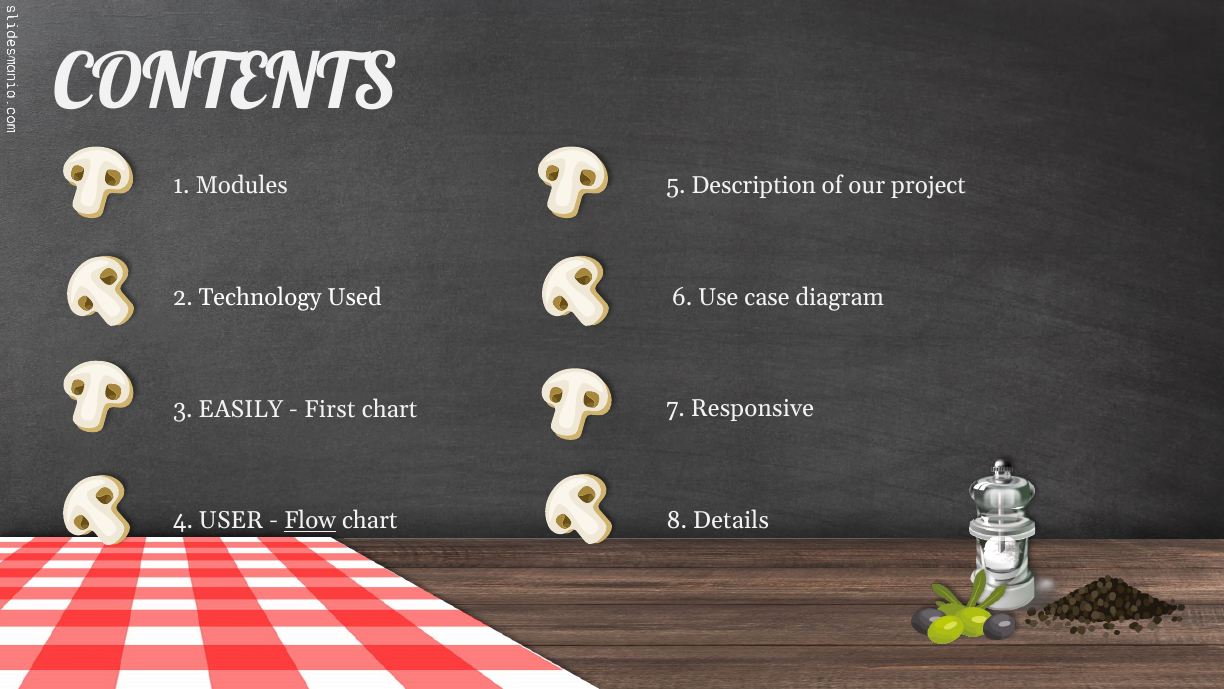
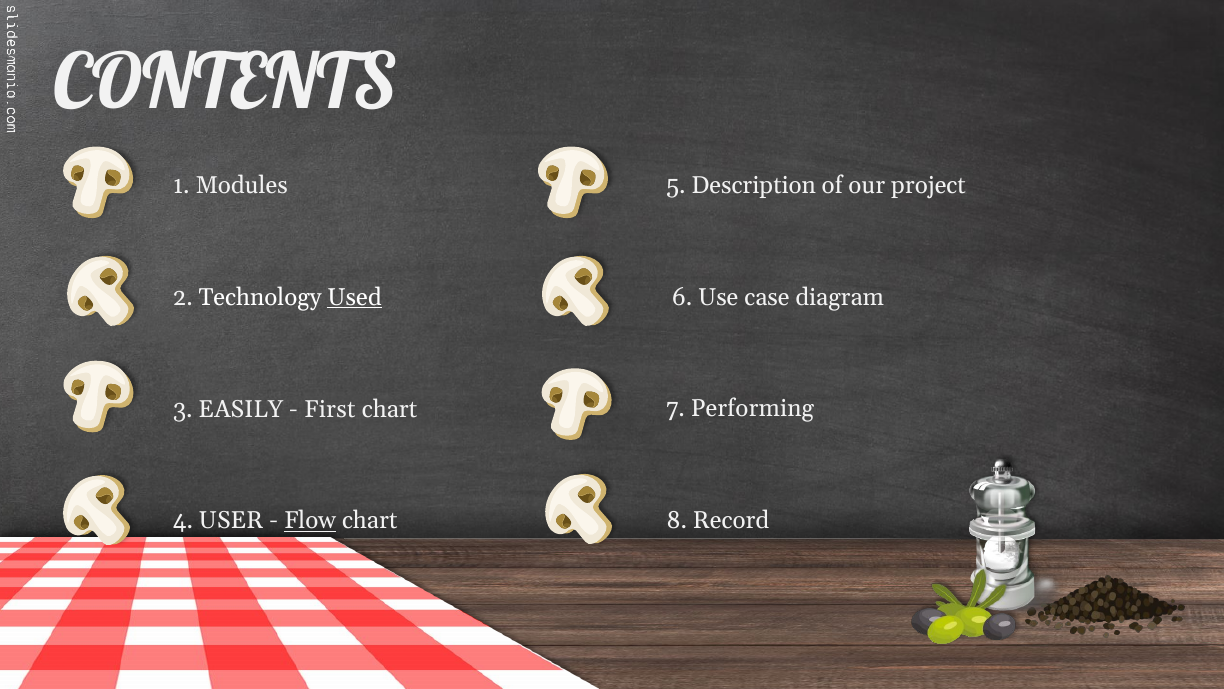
Used underline: none -> present
Responsive: Responsive -> Performing
Details: Details -> Record
